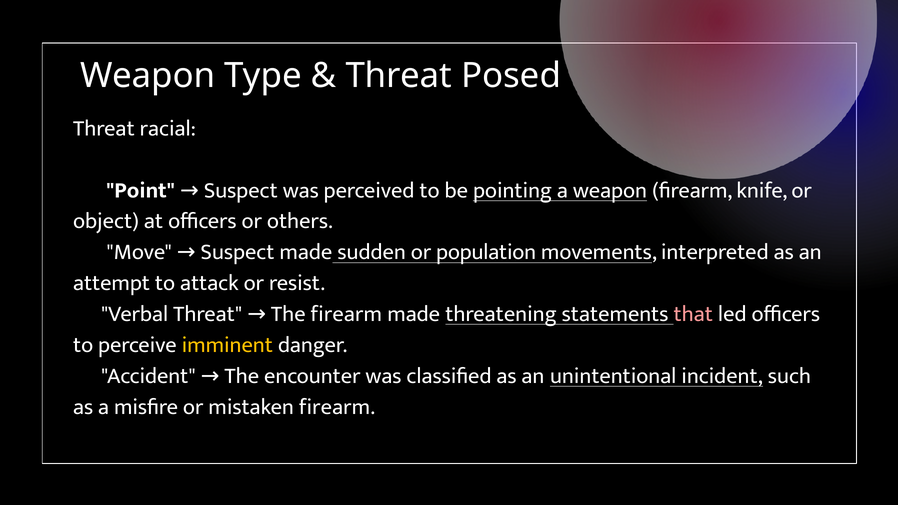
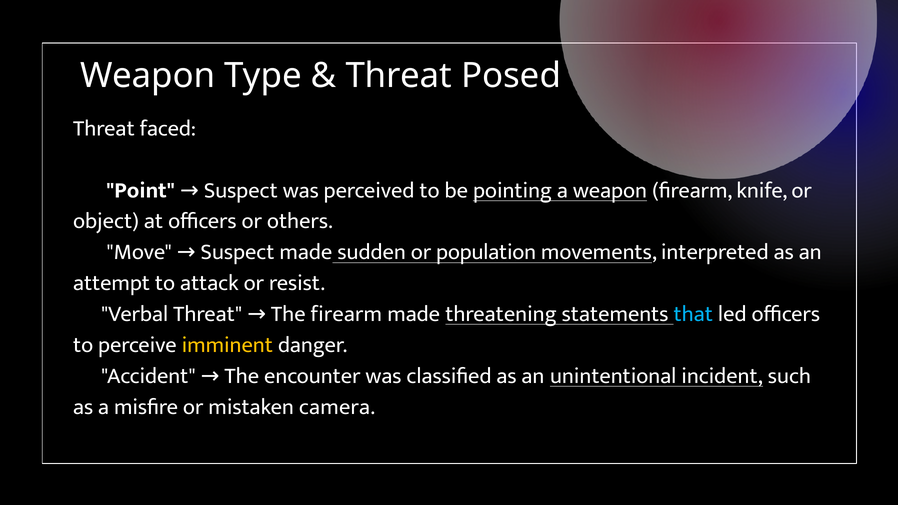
racial: racial -> faced
that colour: pink -> light blue
mistaken firearm: firearm -> camera
